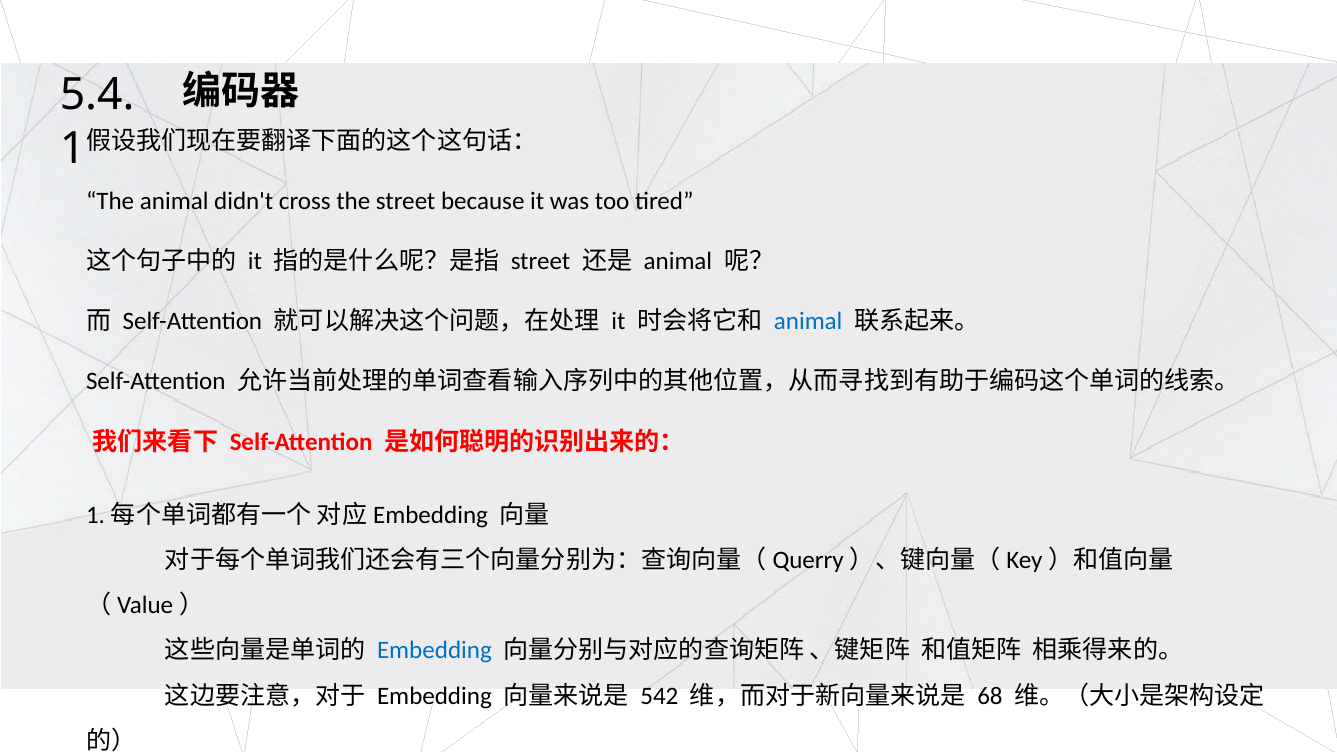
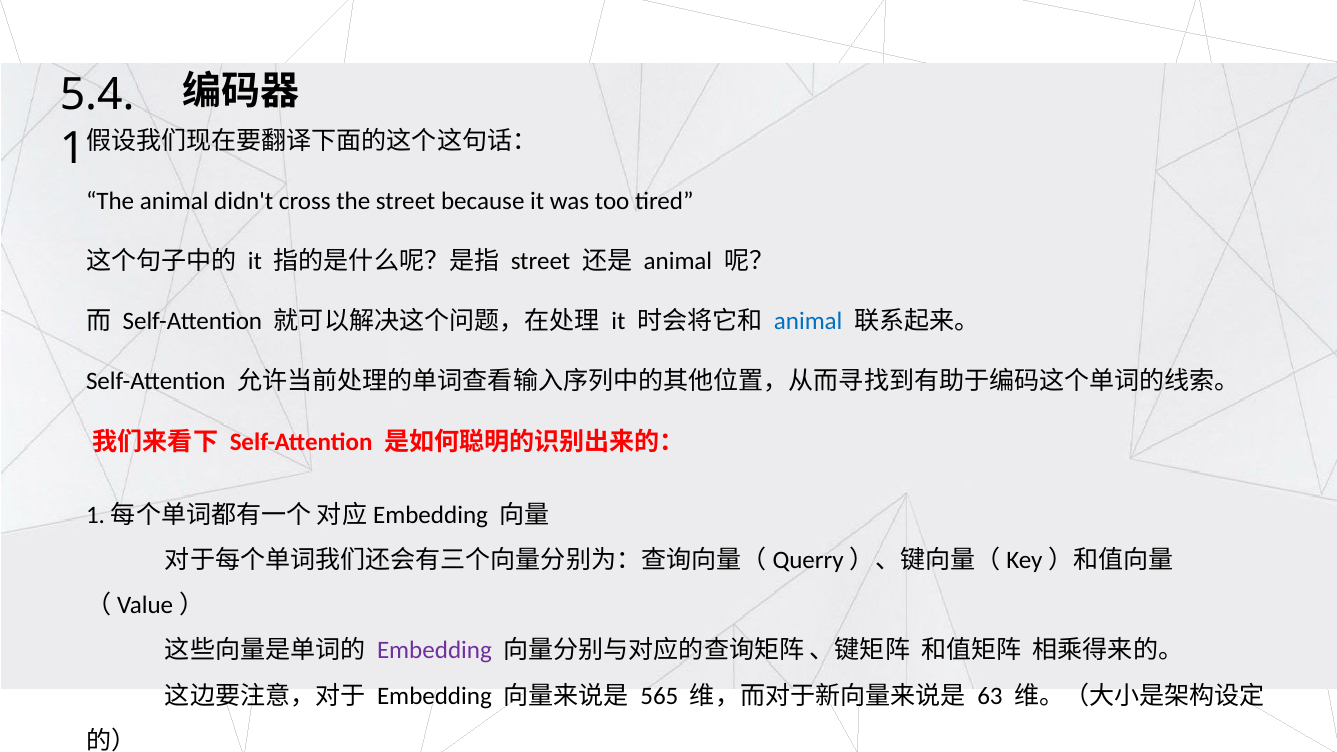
Embedding at (434, 651) colour: blue -> purple
542: 542 -> 565
68: 68 -> 63
